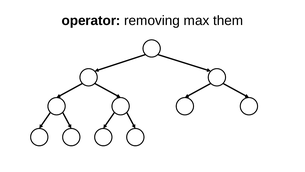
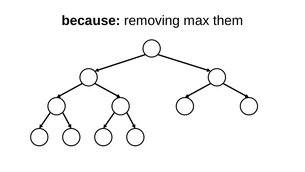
operator: operator -> because
